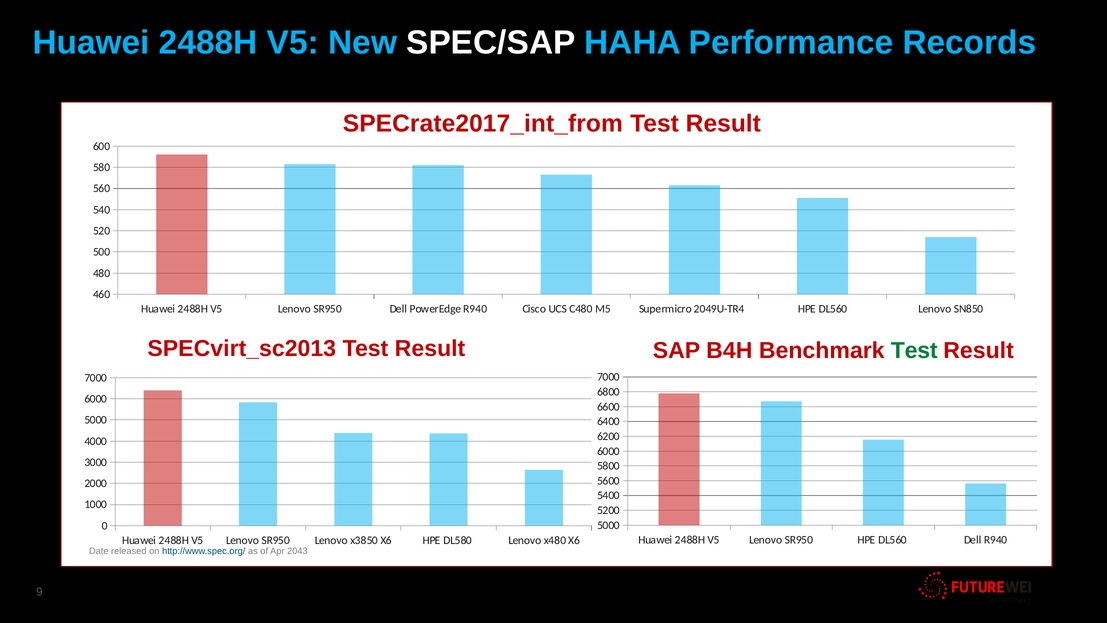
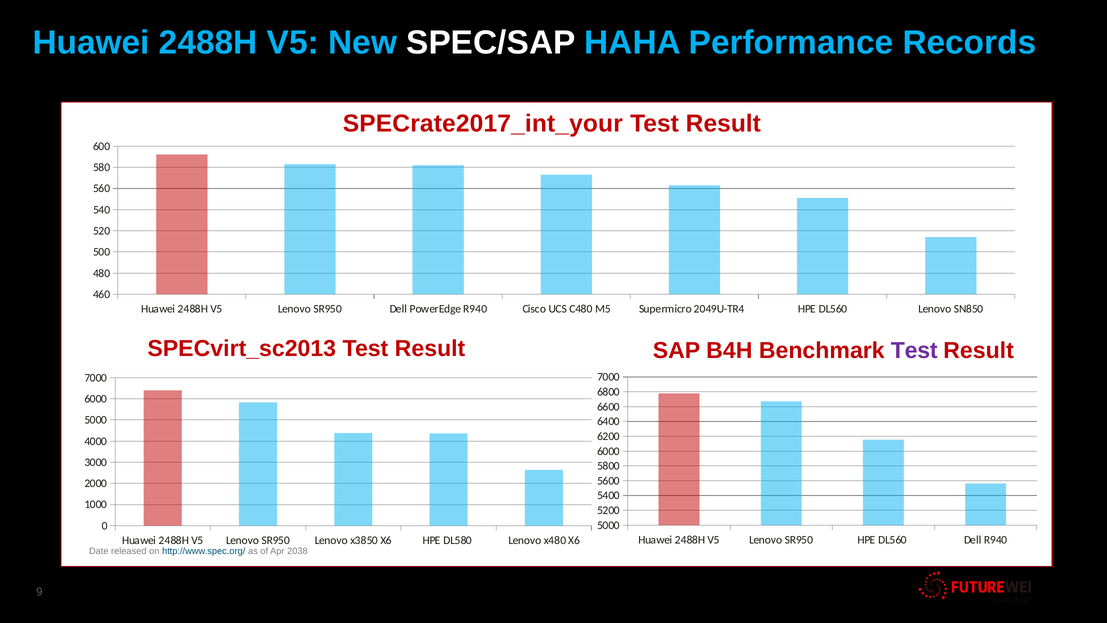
SPECrate2017_int_from: SPECrate2017_int_from -> SPECrate2017_int_your
Test at (914, 351) colour: green -> purple
2043: 2043 -> 2038
